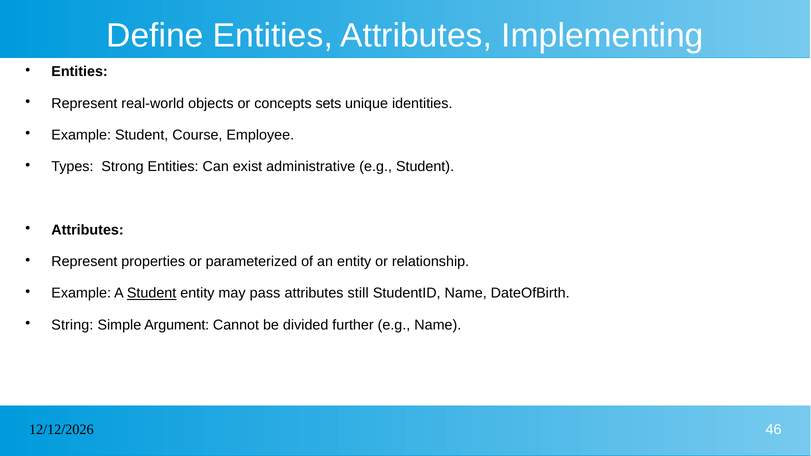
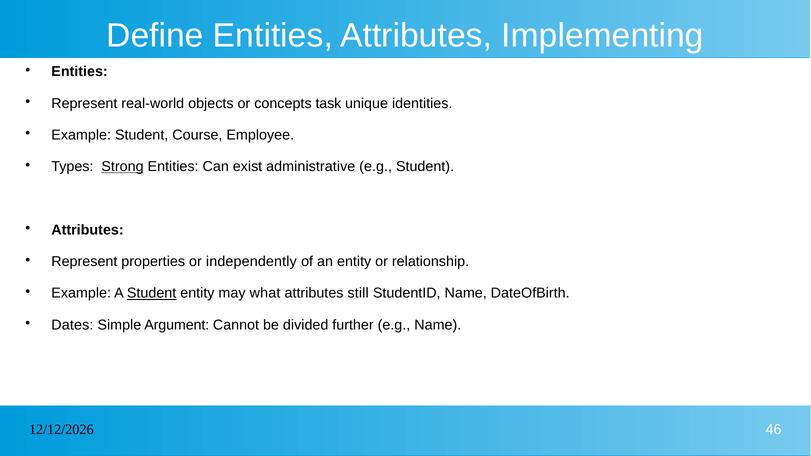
sets: sets -> task
Strong underline: none -> present
parameterized: parameterized -> independently
pass: pass -> what
String: String -> Dates
